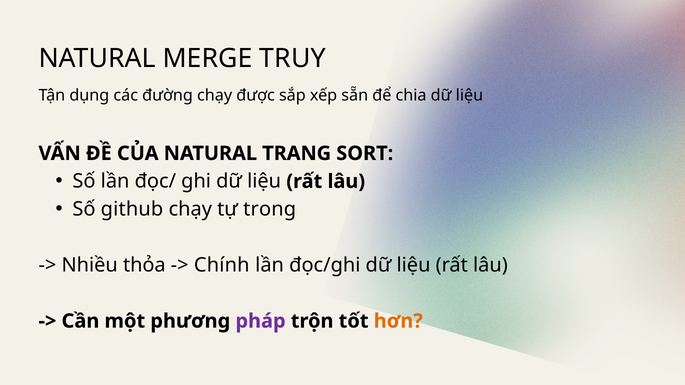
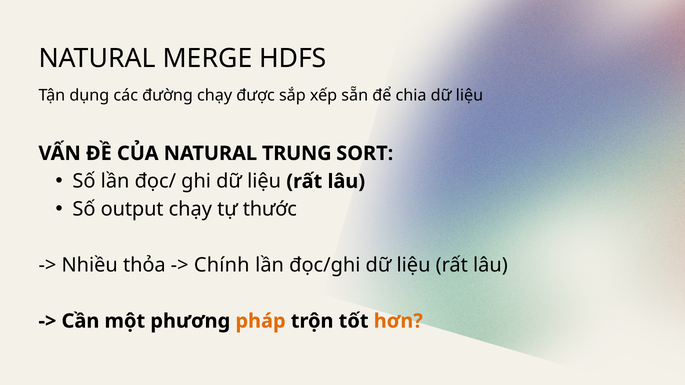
TRUY: TRUY -> HDFS
TRANG: TRANG -> TRUNG
github: github -> output
trong: trong -> thước
pháp colour: purple -> orange
